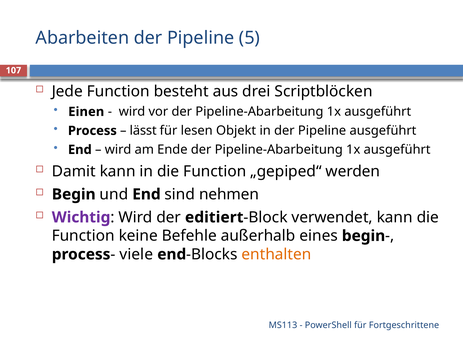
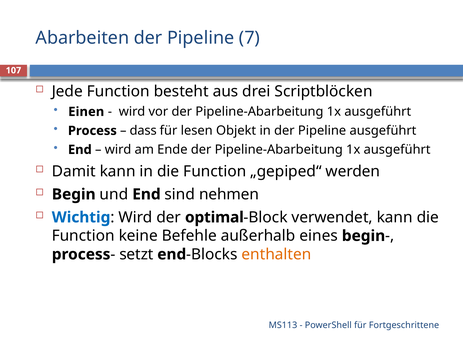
5: 5 -> 7
lässt: lässt -> dass
Wichtig colour: purple -> blue
editiert: editiert -> optimal
viele: viele -> setzt
